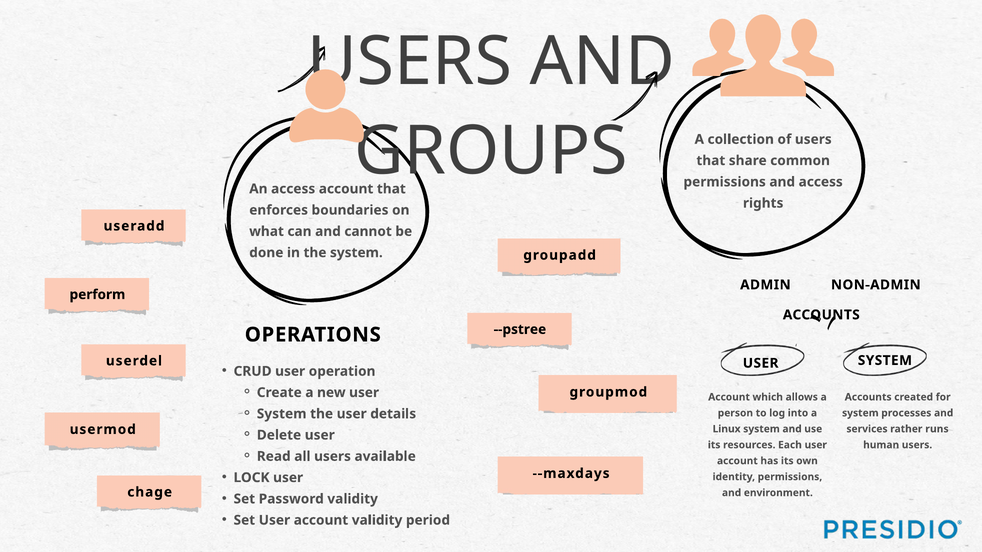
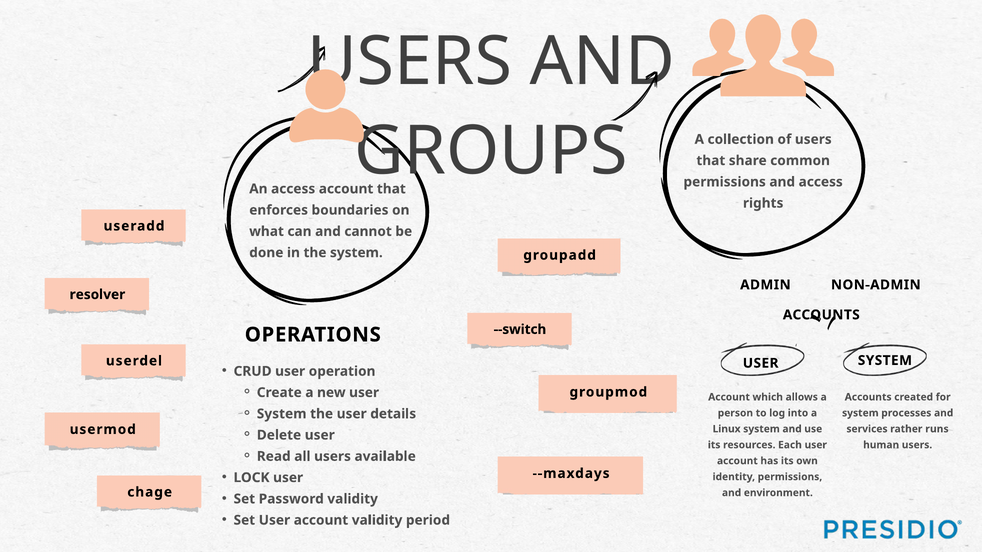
perform: perform -> resolver
--pstree: --pstree -> --switch
